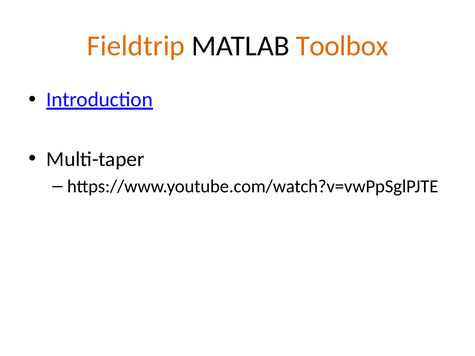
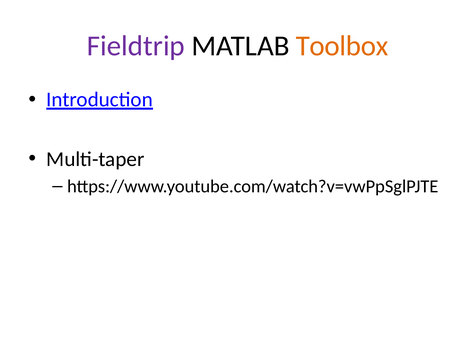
Fieldtrip colour: orange -> purple
